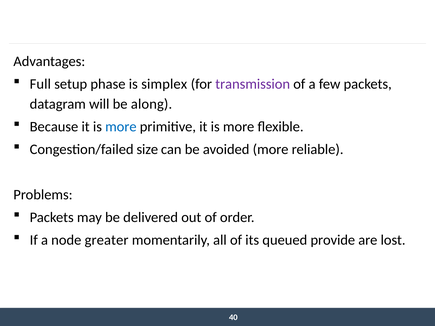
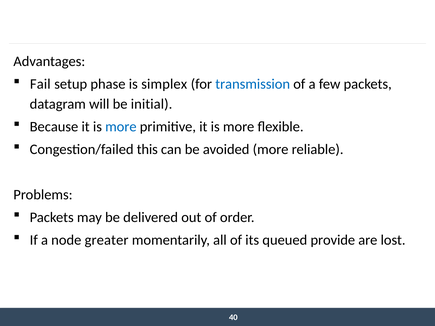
Full: Full -> Fail
transmission colour: purple -> blue
along: along -> initial
size: size -> this
